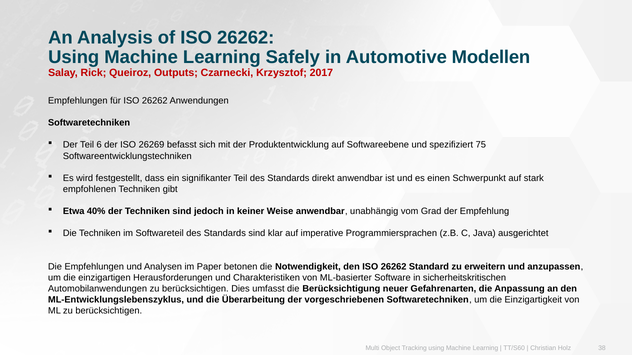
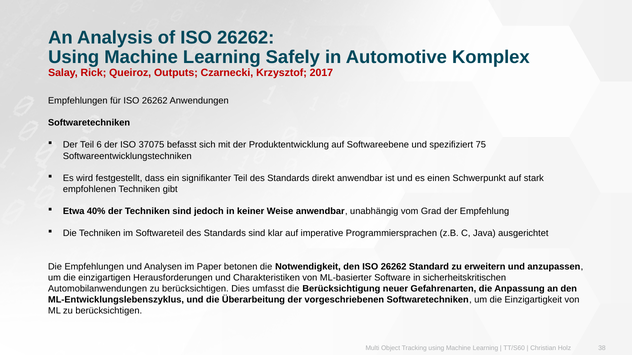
Modellen: Modellen -> Komplex
26269: 26269 -> 37075
